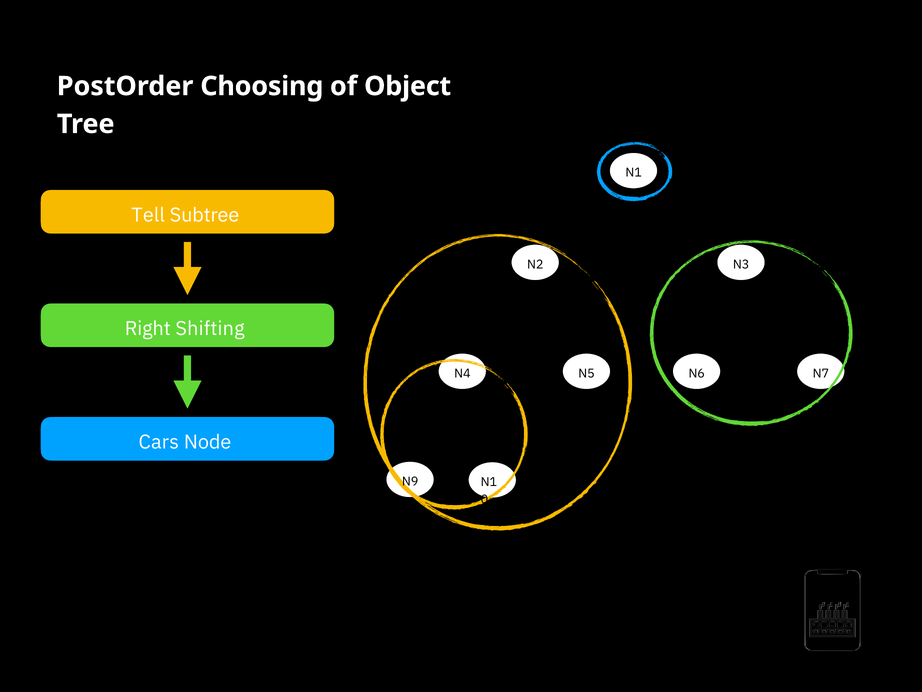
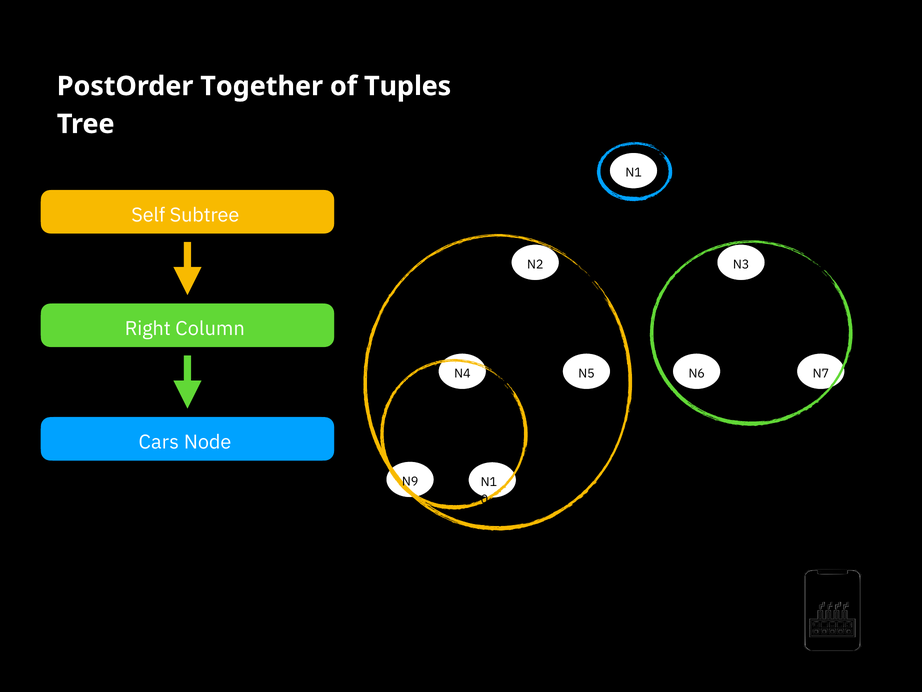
Choosing: Choosing -> Together
Object: Object -> Tuples
Tell: Tell -> Self
Shifting: Shifting -> Column
